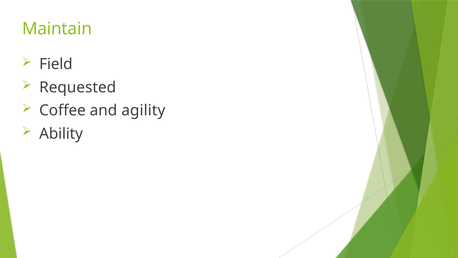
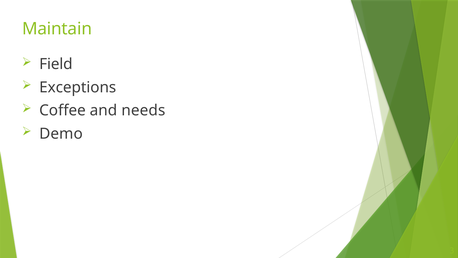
Requested: Requested -> Exceptions
agility: agility -> needs
Ability: Ability -> Demo
